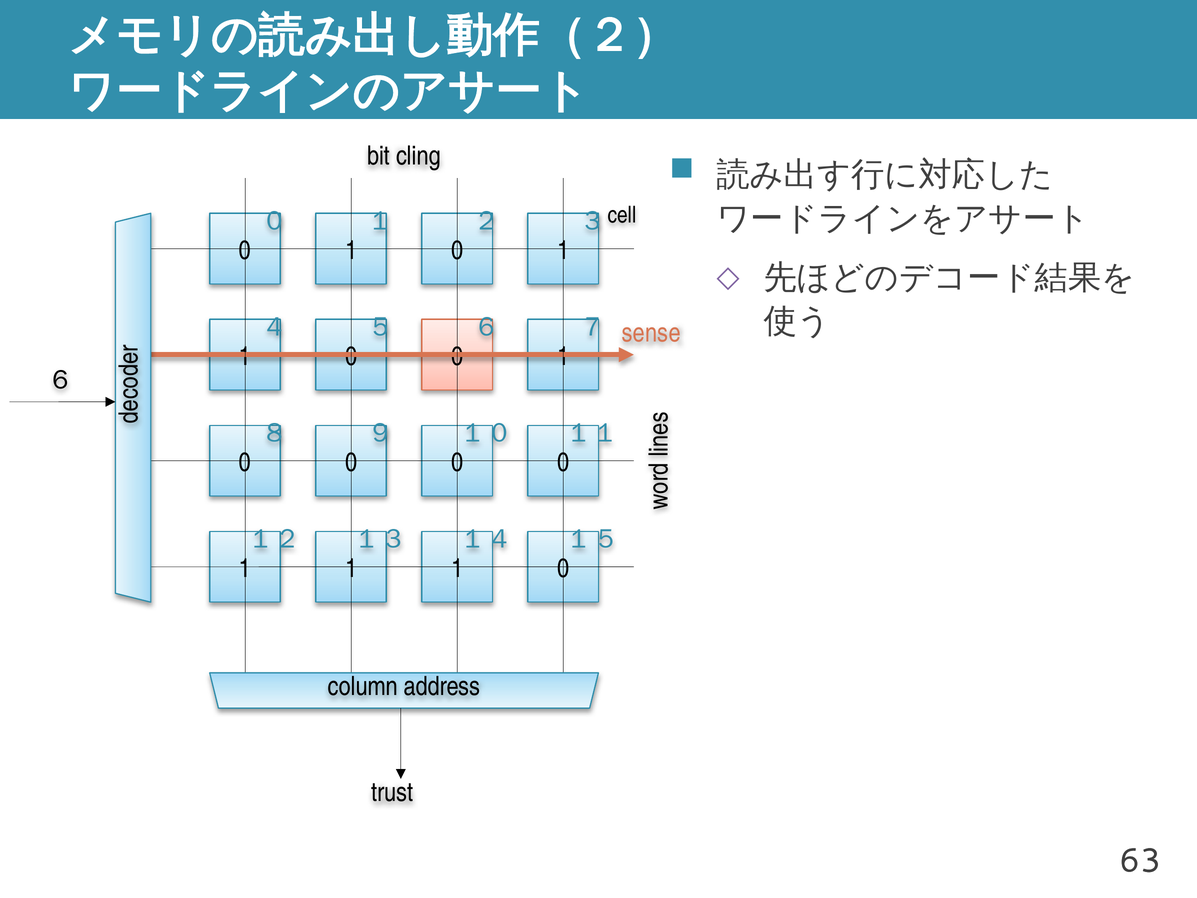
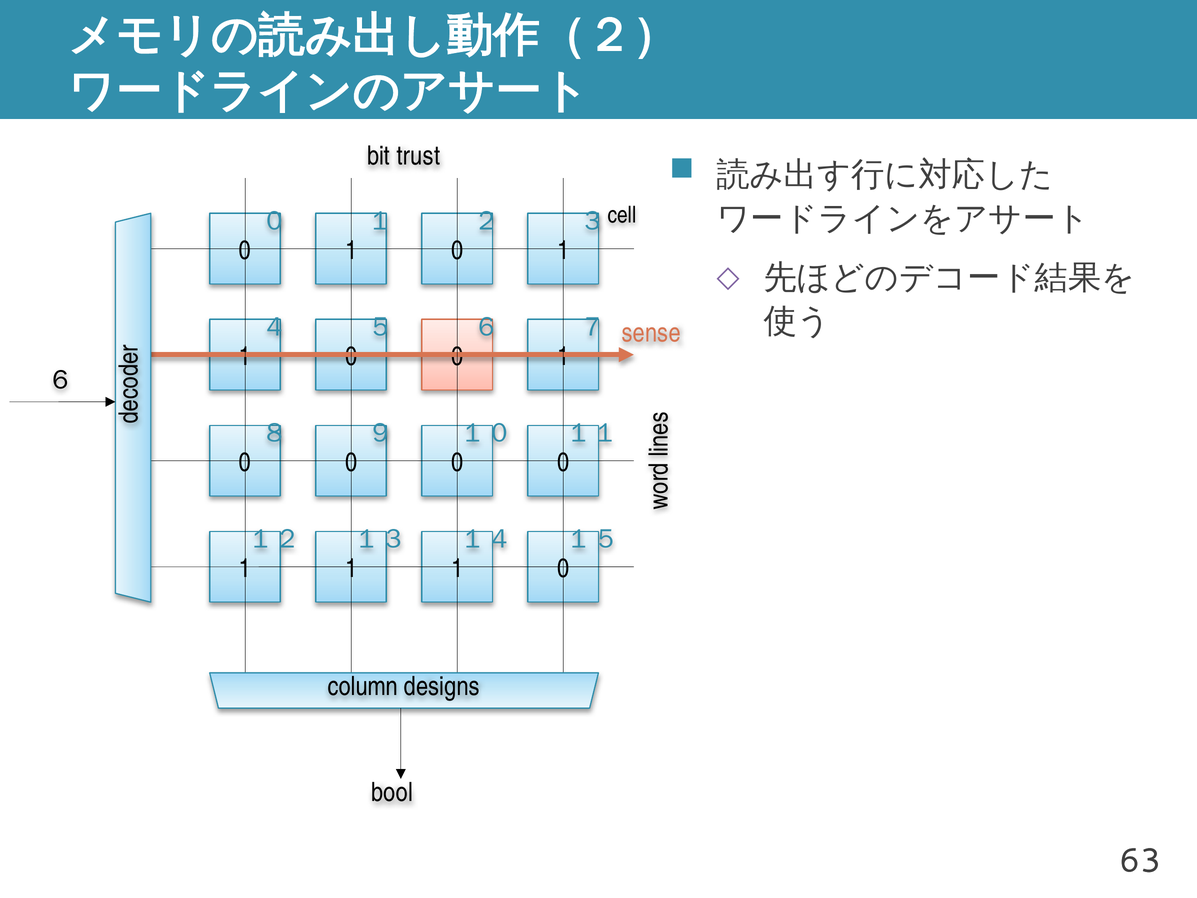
cling: cling -> trust
address: address -> designs
trust: trust -> bool
